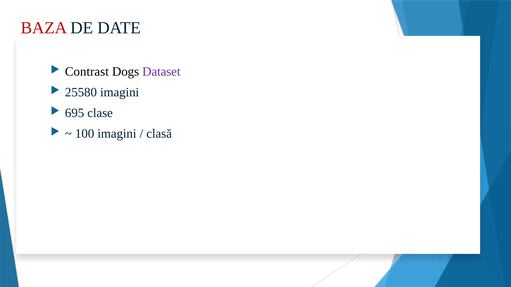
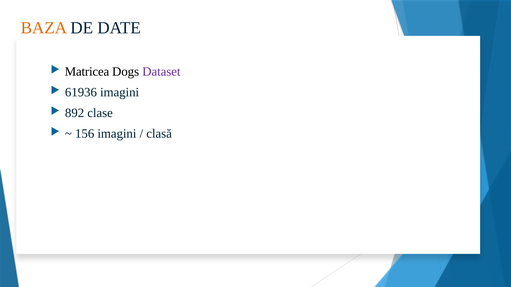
BAZA colour: red -> orange
Contrast: Contrast -> Matricea
25580: 25580 -> 61936
695: 695 -> 892
100: 100 -> 156
